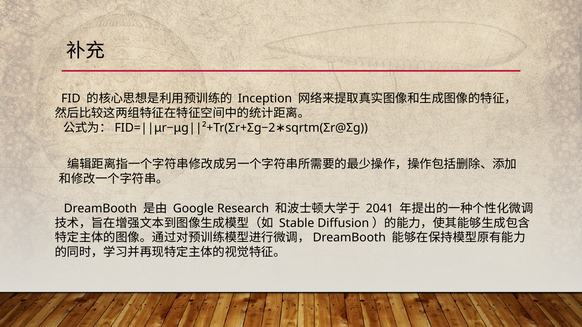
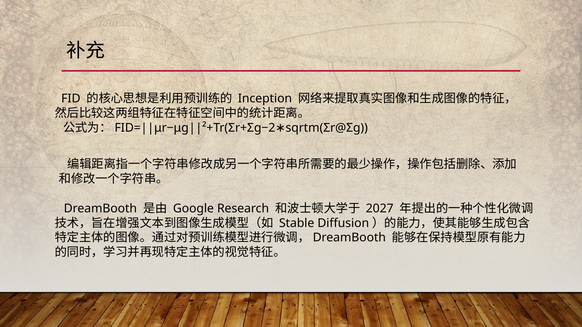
2041: 2041 -> 2027
